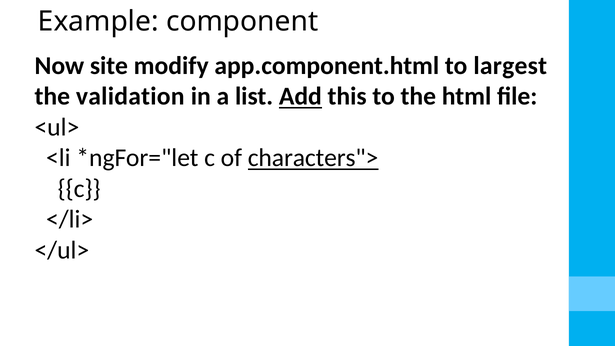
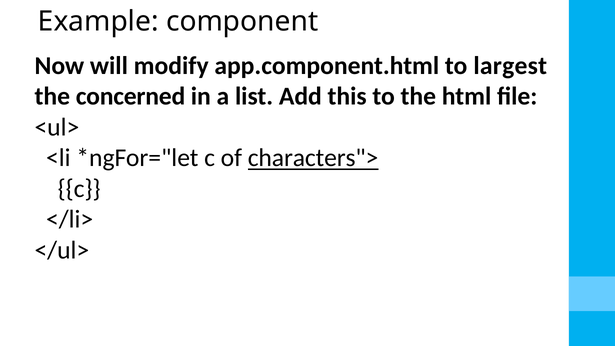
site: site -> will
validation: validation -> concerned
Add underline: present -> none
